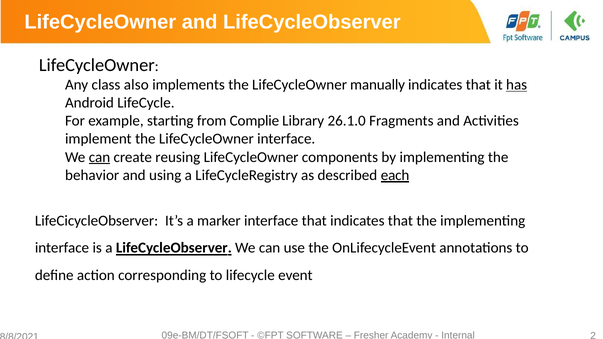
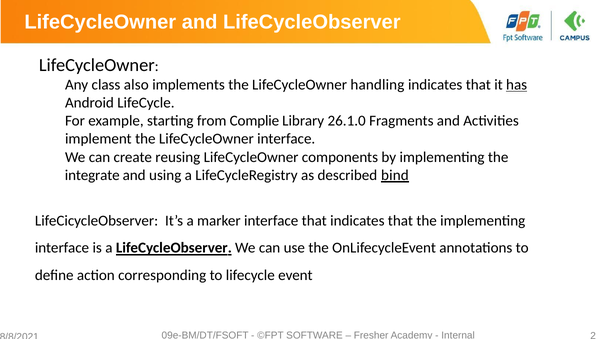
manually: manually -> handling
can at (99, 157) underline: present -> none
behavior: behavior -> integrate
each: each -> bind
